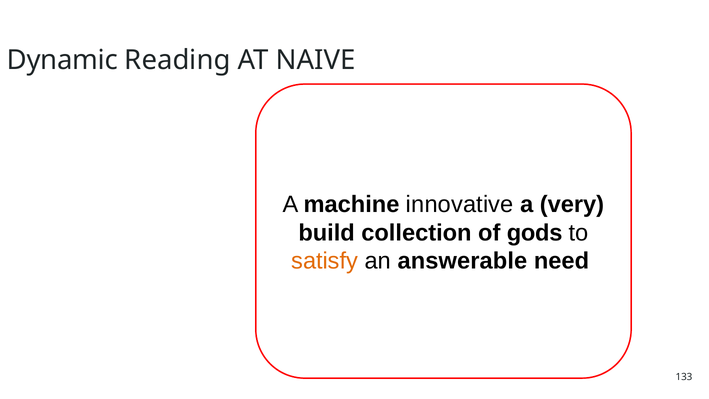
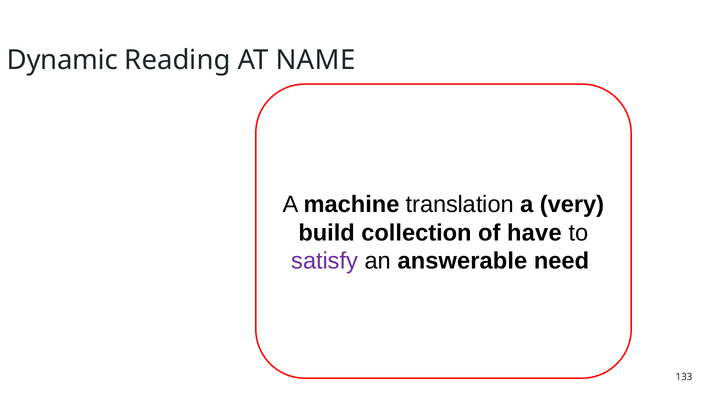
NAIVE: NAIVE -> NAME
innovative: innovative -> translation
gods: gods -> have
satisfy colour: orange -> purple
